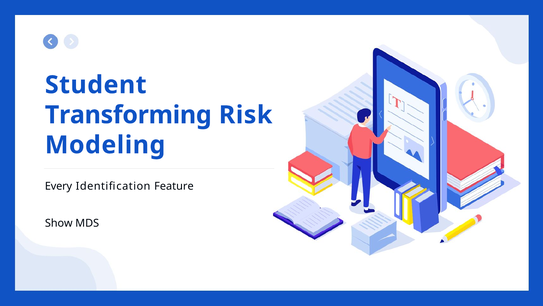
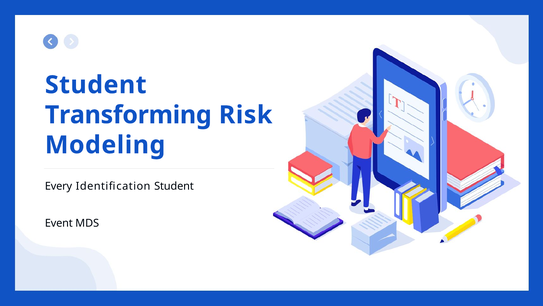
Identification Feature: Feature -> Student
Show: Show -> Event
